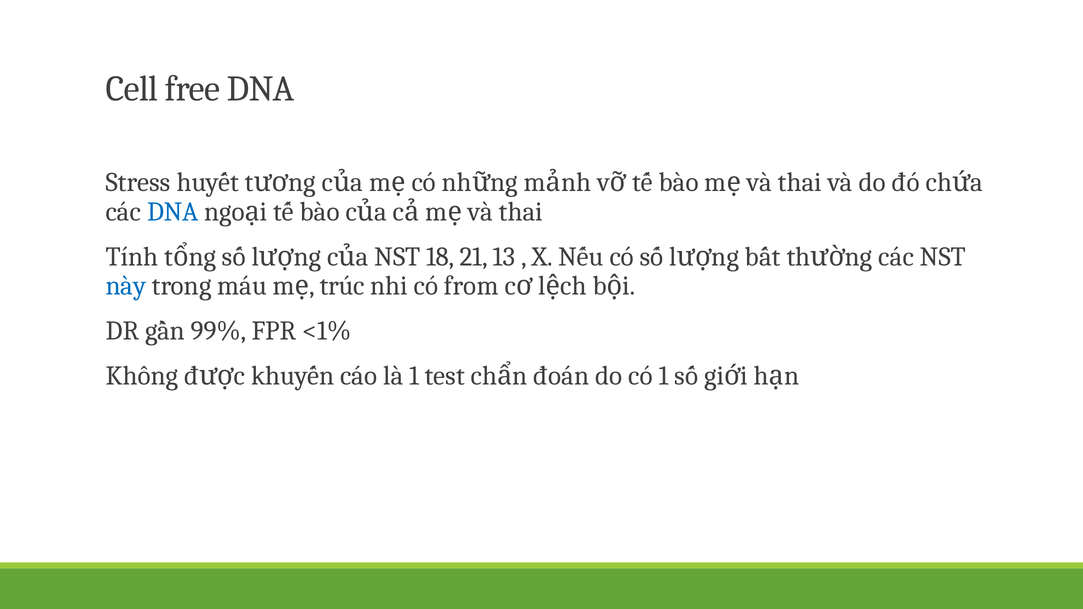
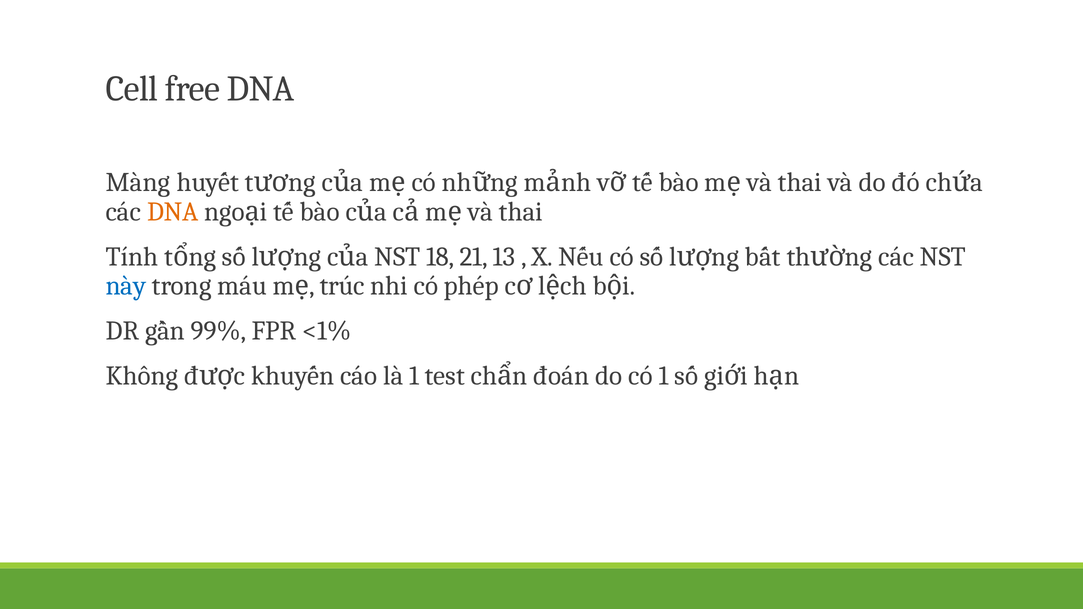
Stress: Stress -> Màng
DNA at (173, 212) colour: blue -> orange
from: from -> phép
